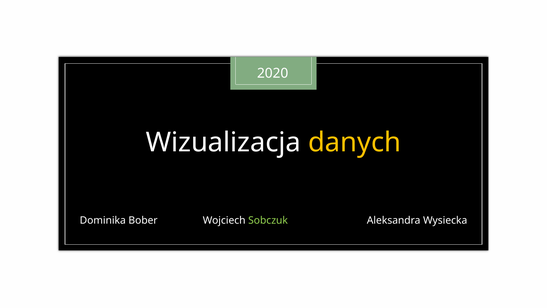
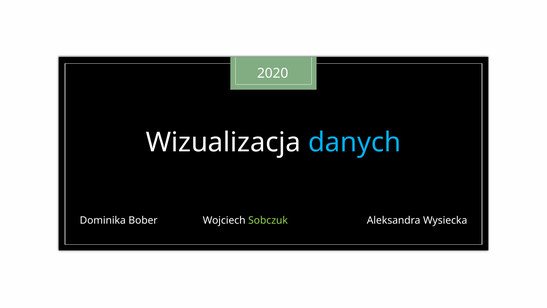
danych colour: yellow -> light blue
